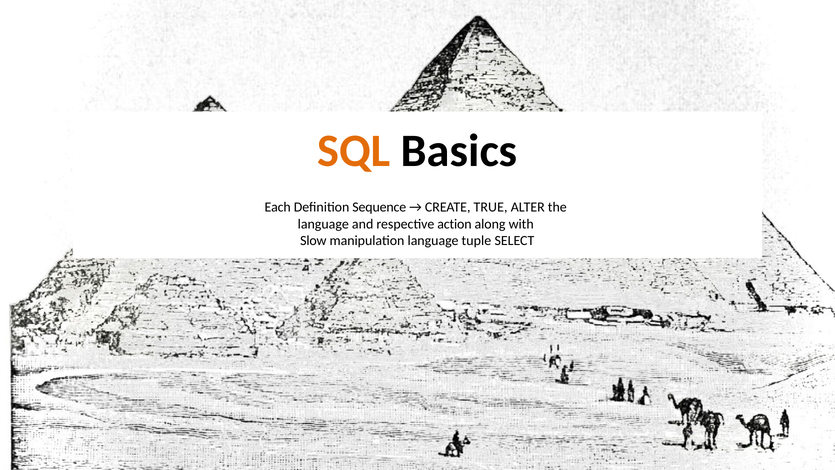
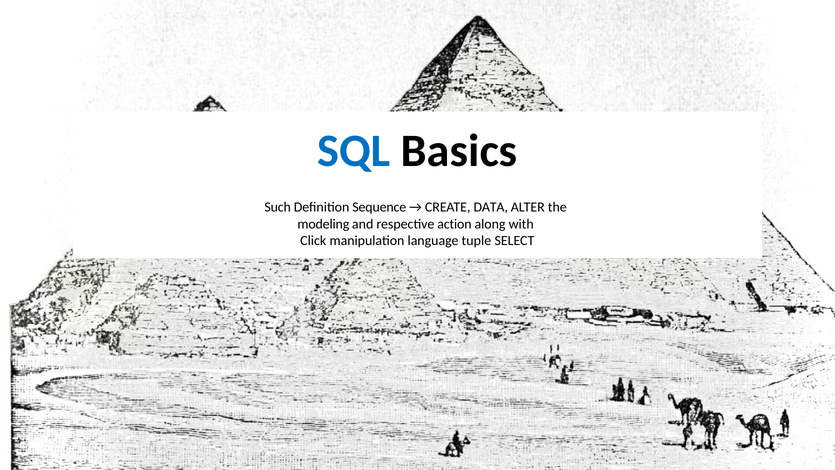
SQL colour: orange -> blue
Each: Each -> Such
TRUE: TRUE -> DATA
language at (323, 224): language -> modeling
Slow: Slow -> Click
